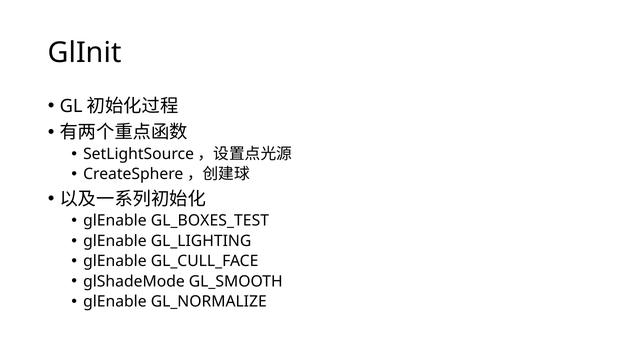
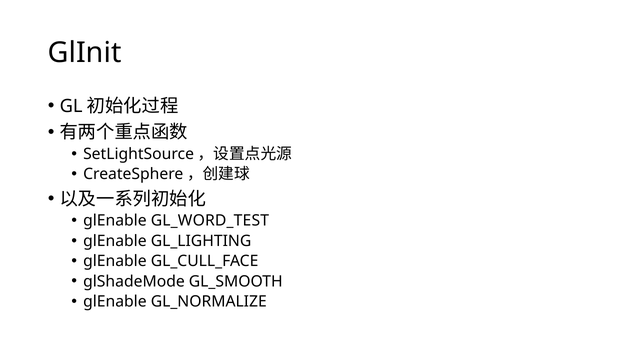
GL_BOXES_TEST: GL_BOXES_TEST -> GL_WORD_TEST
